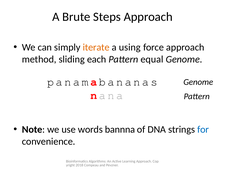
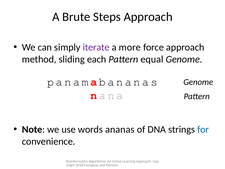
iterate colour: orange -> purple
using: using -> more
bannna: bannna -> ananas
